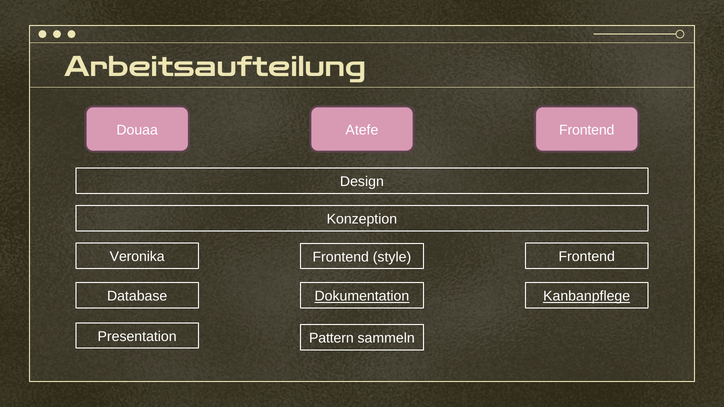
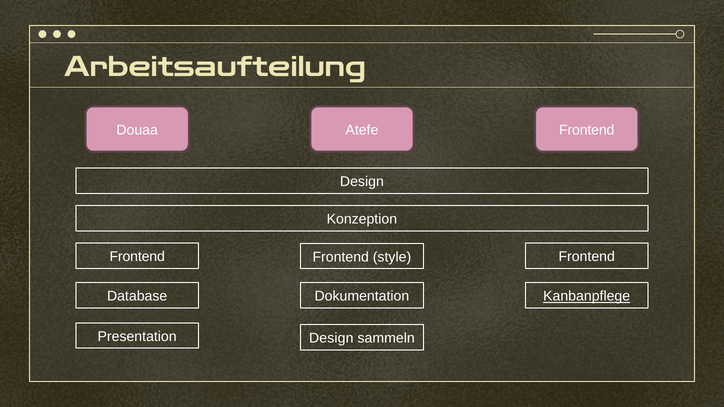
Veronika at (137, 257): Veronika -> Frontend
Dokumentation underline: present -> none
Pattern at (331, 338): Pattern -> Design
